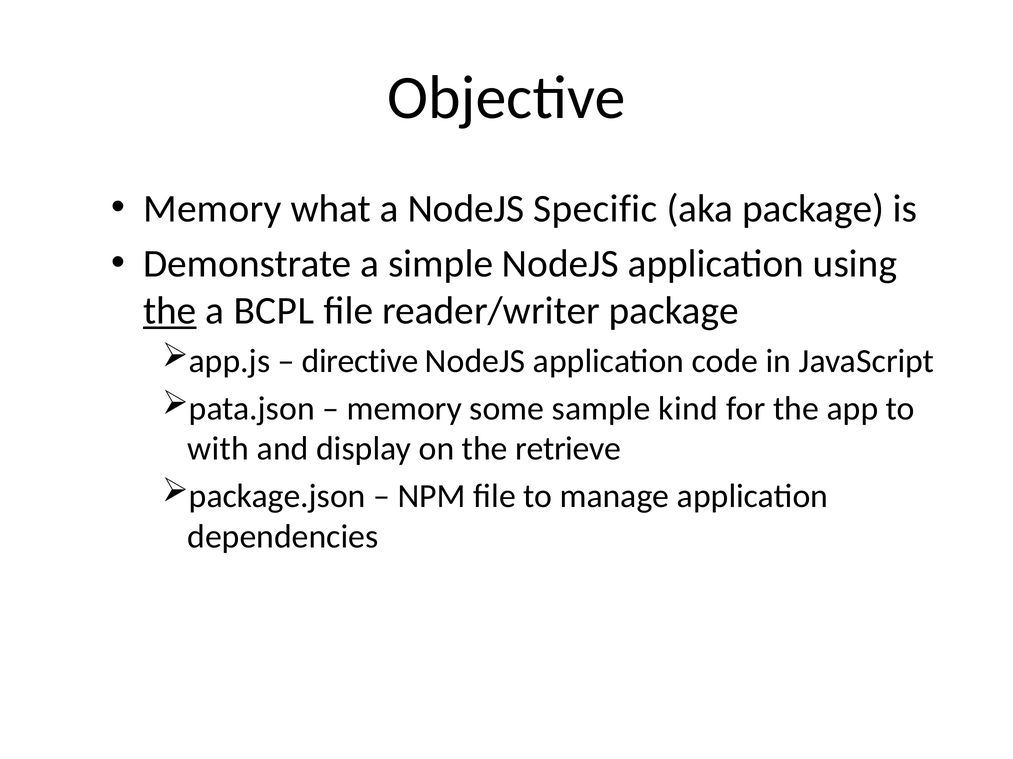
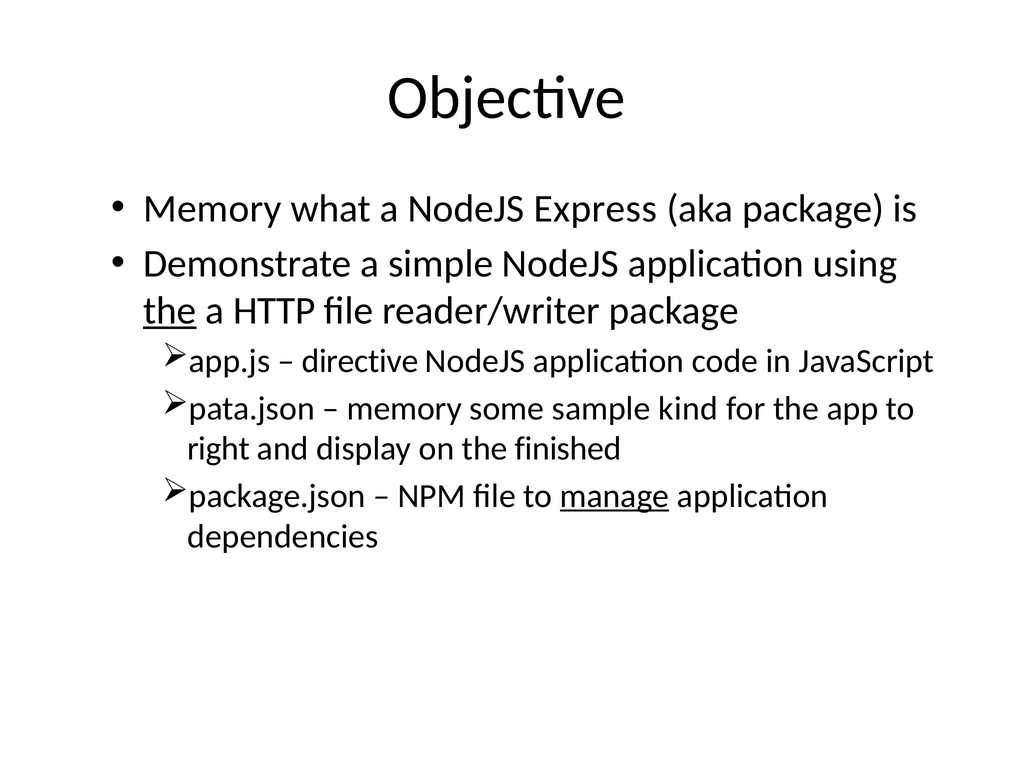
Specific: Specific -> Express
BCPL: BCPL -> HTTP
with: with -> right
retrieve: retrieve -> finished
manage underline: none -> present
